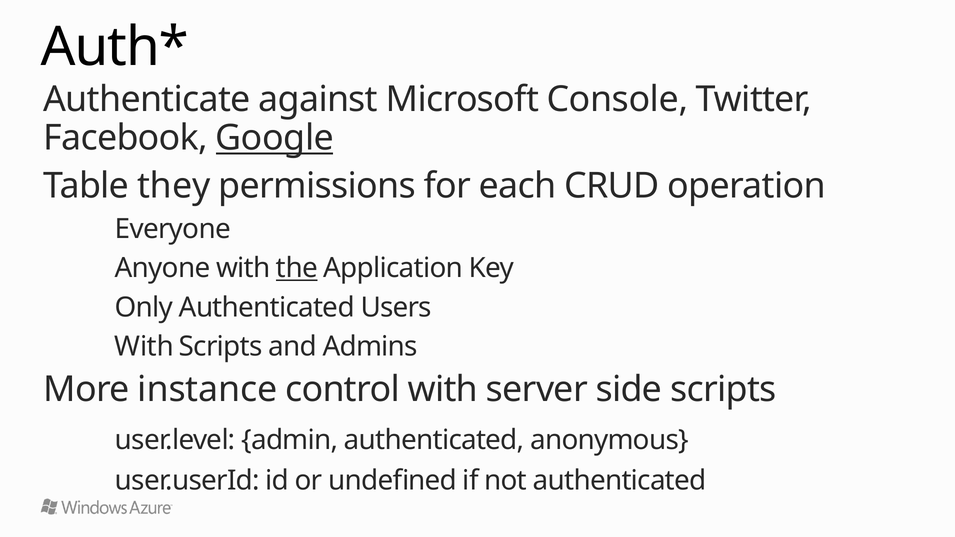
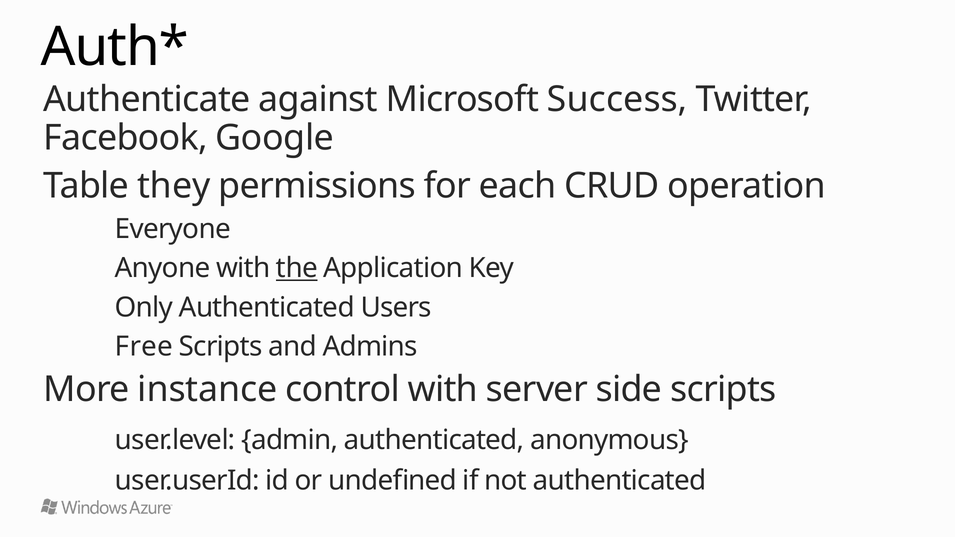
Console: Console -> Success
Google underline: present -> none
With at (144, 347): With -> Free
